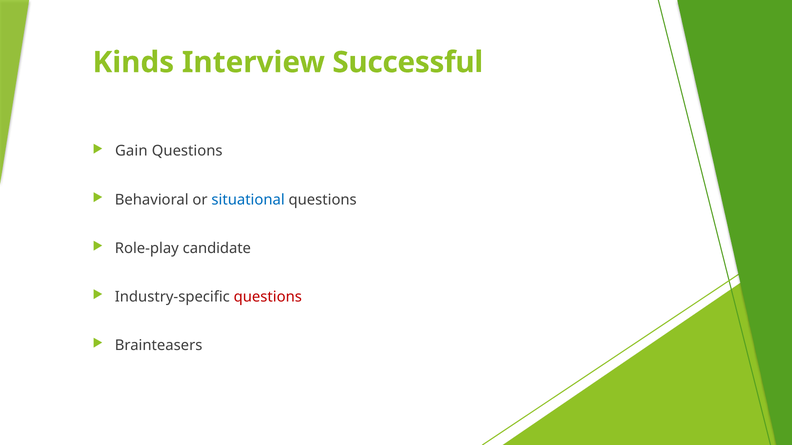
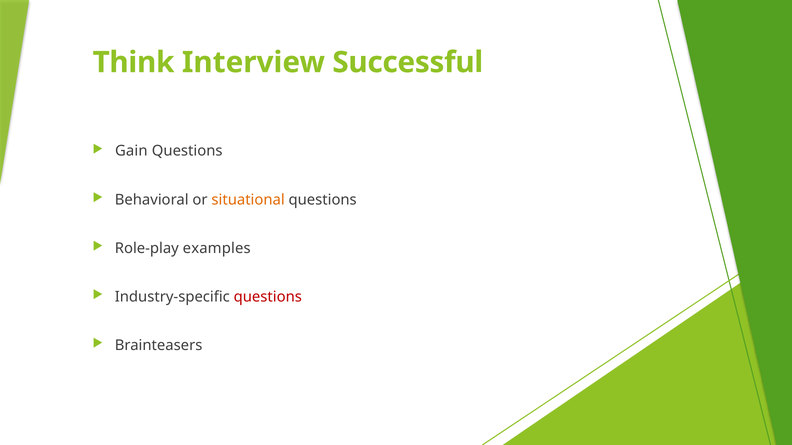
Kinds: Kinds -> Think
situational colour: blue -> orange
candidate: candidate -> examples
